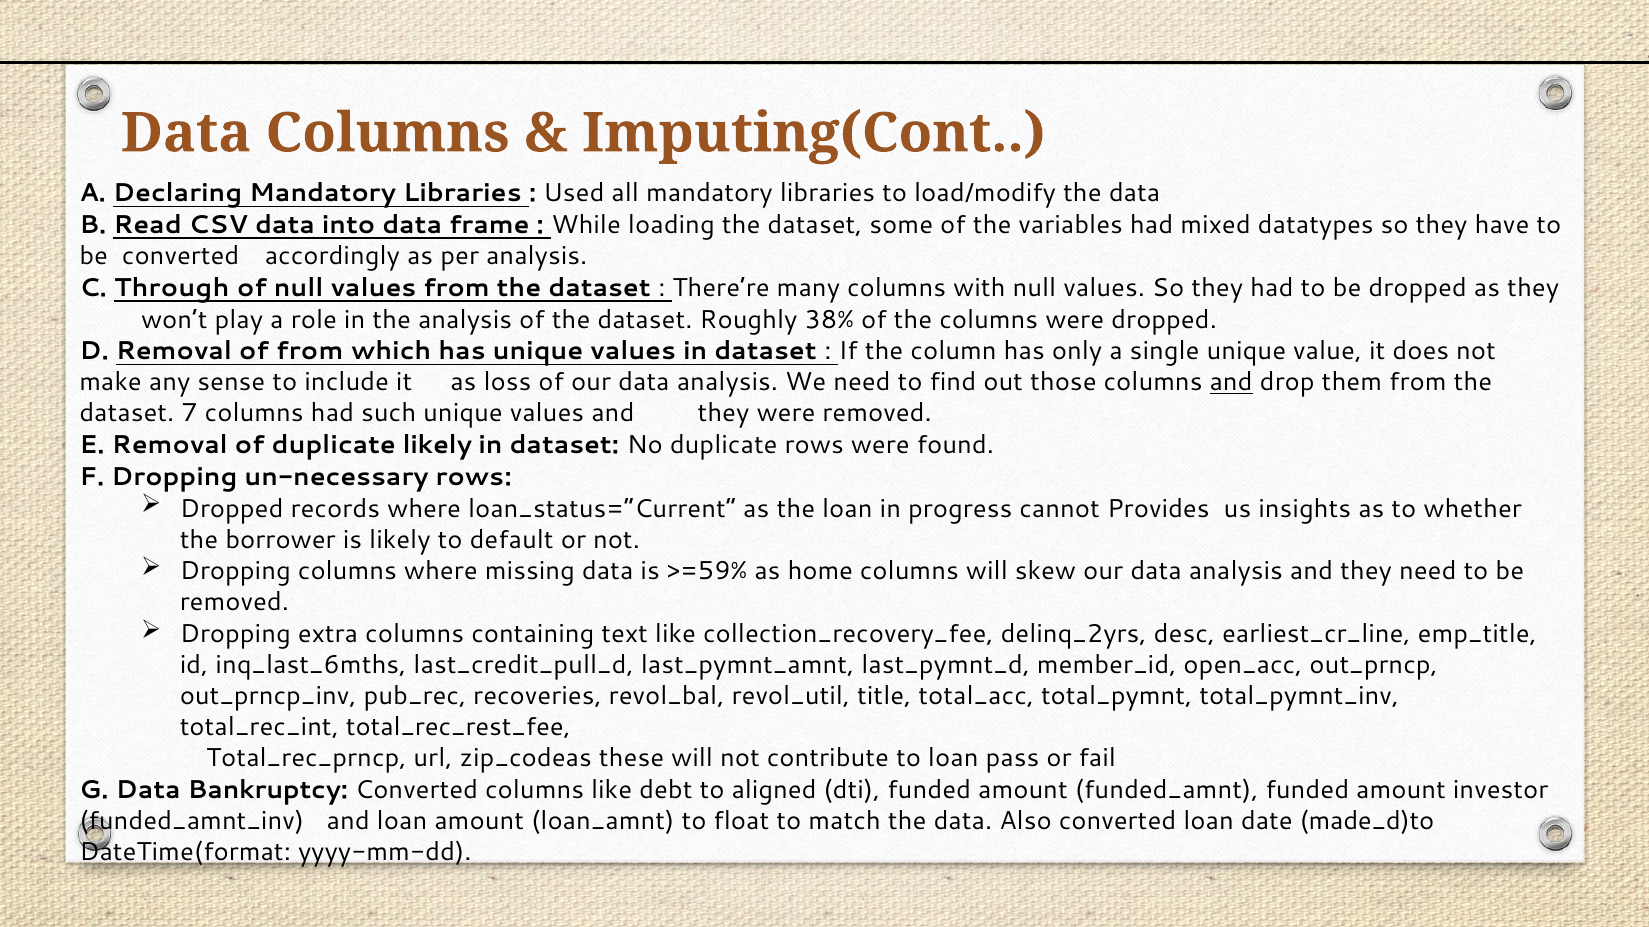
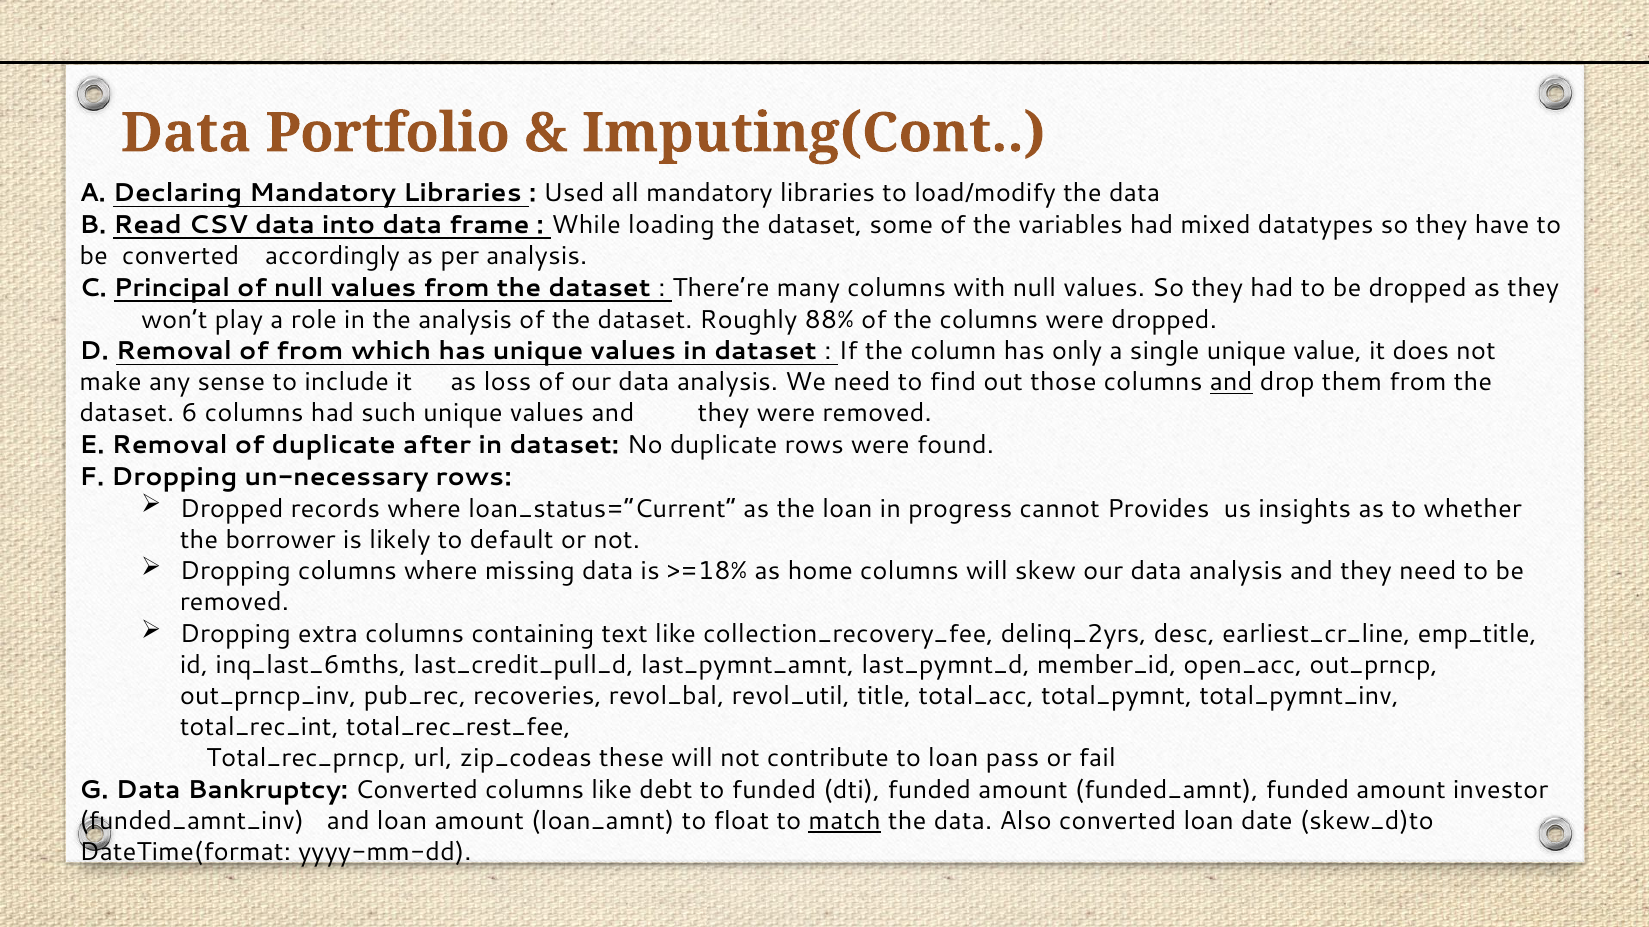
Data Columns: Columns -> Portfolio
Through: Through -> Principal
38%: 38% -> 88%
7: 7 -> 6
duplicate likely: likely -> after
>=59%: >=59% -> >=18%
to aligned: aligned -> funded
match underline: none -> present
made_d)to: made_d)to -> skew_d)to
